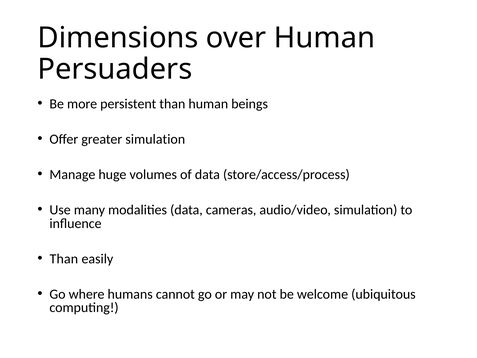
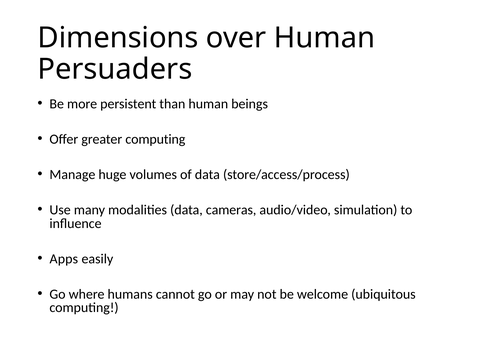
greater simulation: simulation -> computing
Than at (64, 259): Than -> Apps
